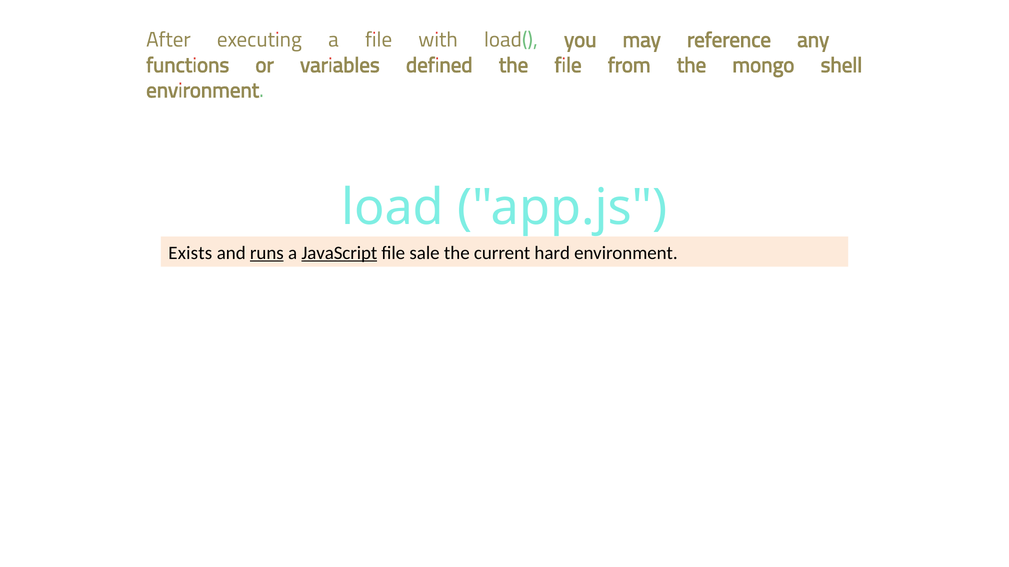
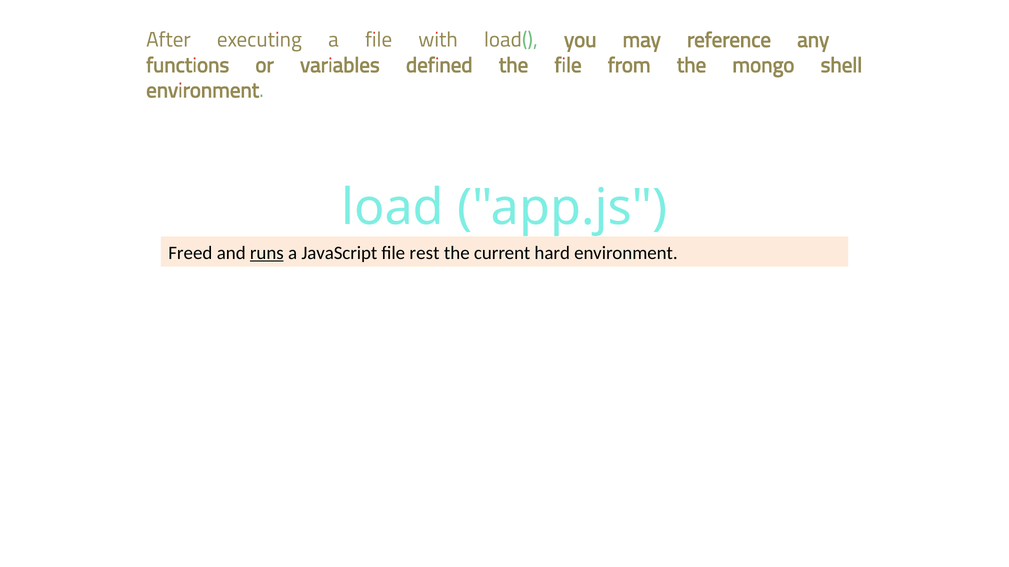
Exists: Exists -> Freed
JavaScript underline: present -> none
sale: sale -> rest
